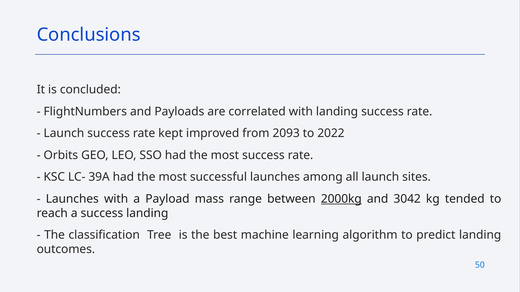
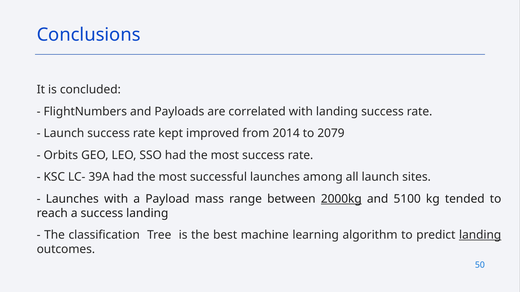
2093: 2093 -> 2014
2022: 2022 -> 2079
3042: 3042 -> 5100
landing at (480, 235) underline: none -> present
